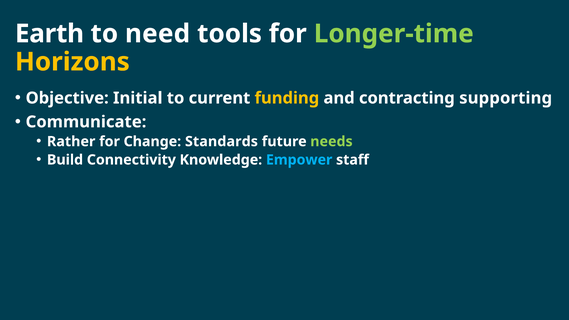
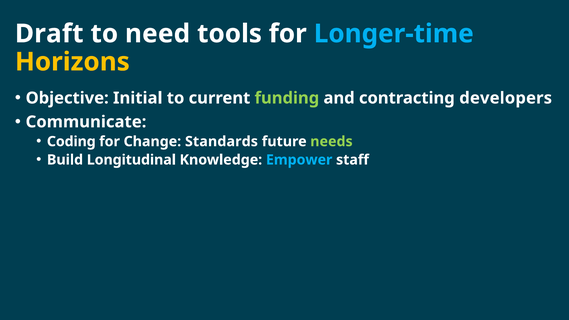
Earth: Earth -> Draft
Longer-time colour: light green -> light blue
funding colour: yellow -> light green
supporting: supporting -> developers
Rather: Rather -> Coding
Connectivity: Connectivity -> Longitudinal
